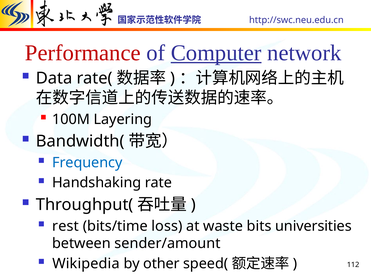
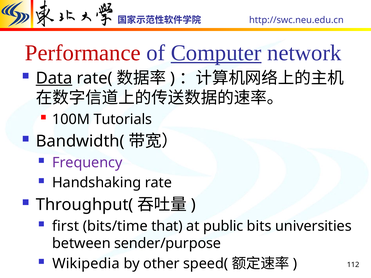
Data underline: none -> present
Layering: Layering -> Tutorials
Frequency colour: blue -> purple
rest: rest -> first
loss: loss -> that
waste: waste -> public
sender/amount: sender/amount -> sender/purpose
